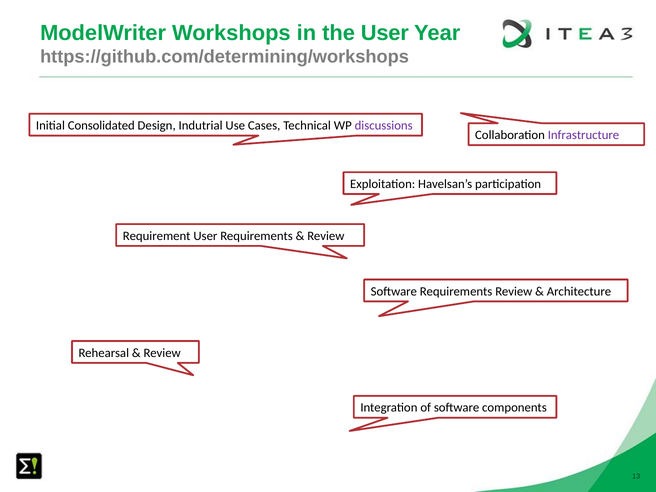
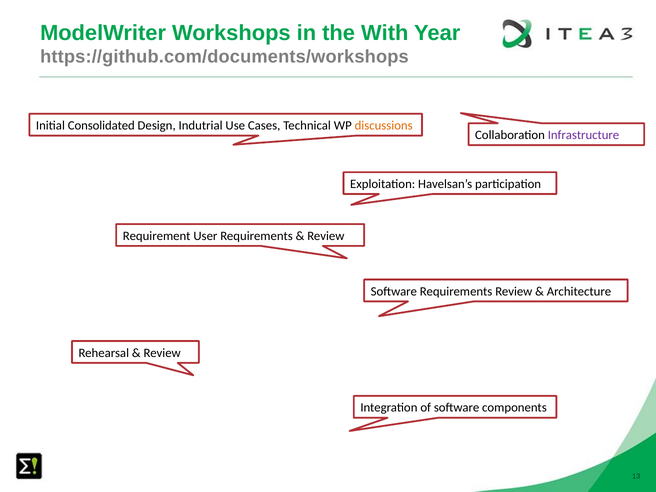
the User: User -> With
https://github.com/determining/workshops: https://github.com/determining/workshops -> https://github.com/documents/workshops
discussions colour: purple -> orange
